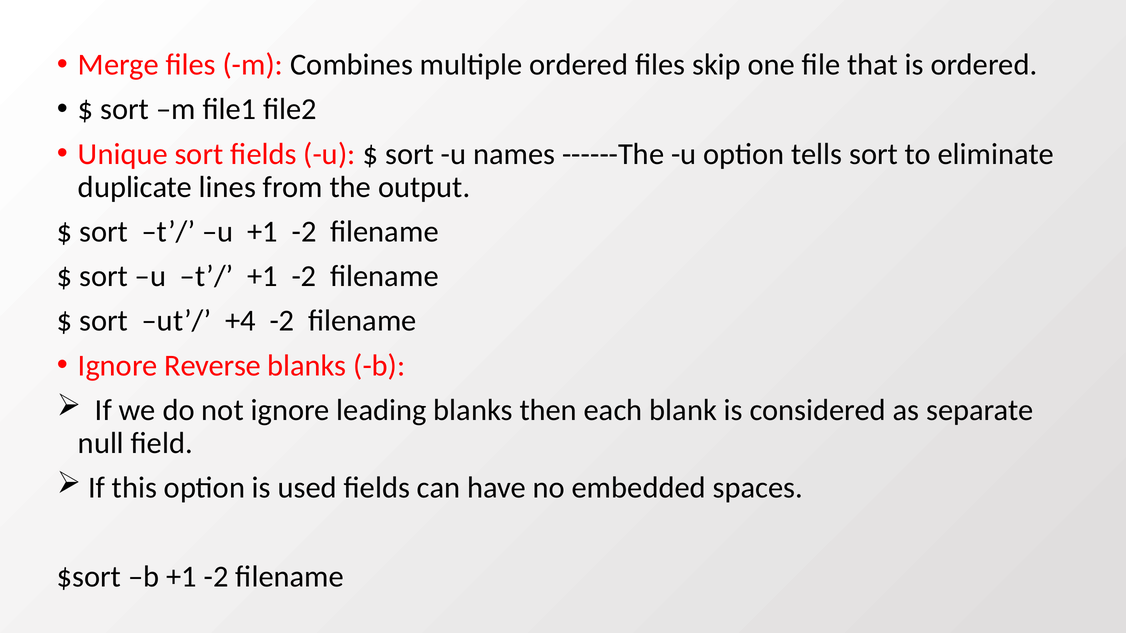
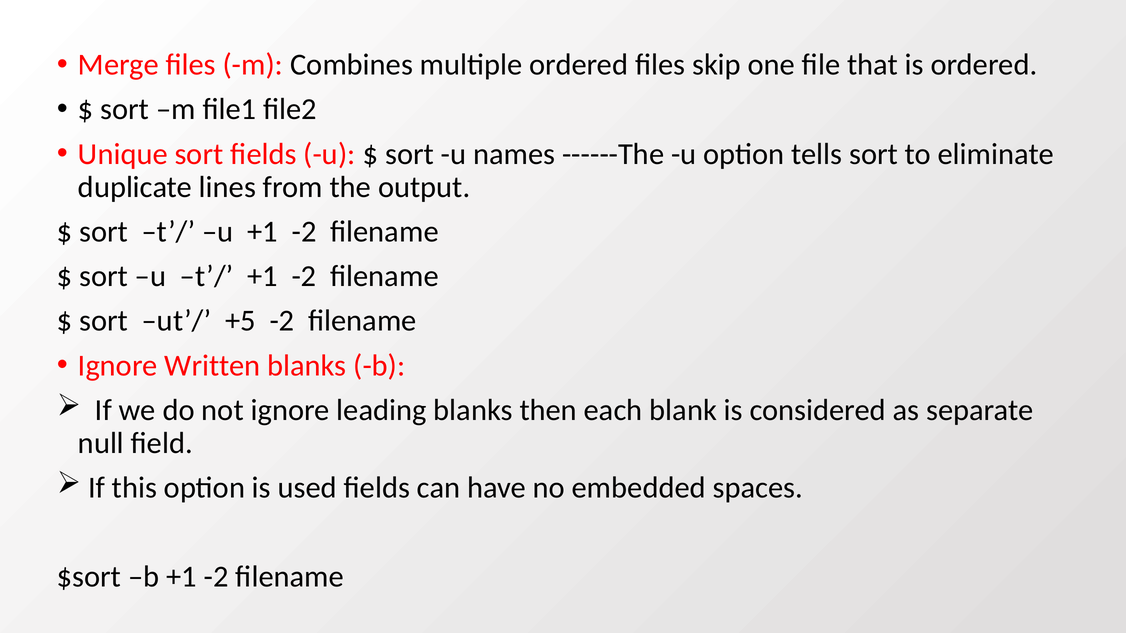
+4: +4 -> +5
Reverse: Reverse -> Written
